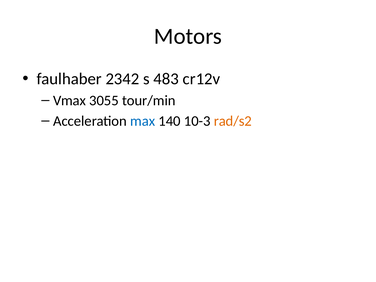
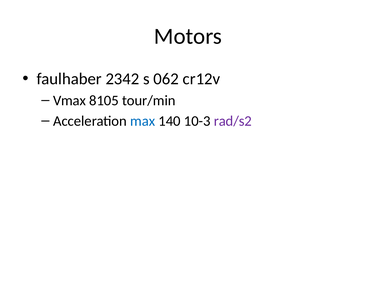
483: 483 -> 062
3055: 3055 -> 8105
rad/s2 colour: orange -> purple
